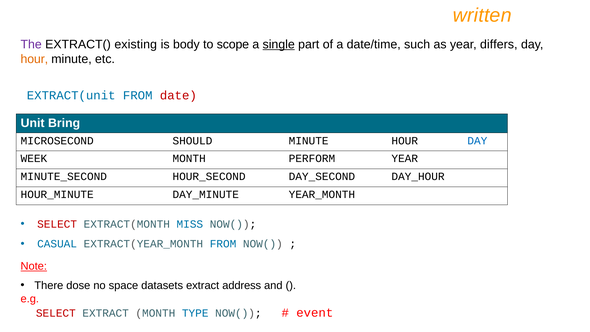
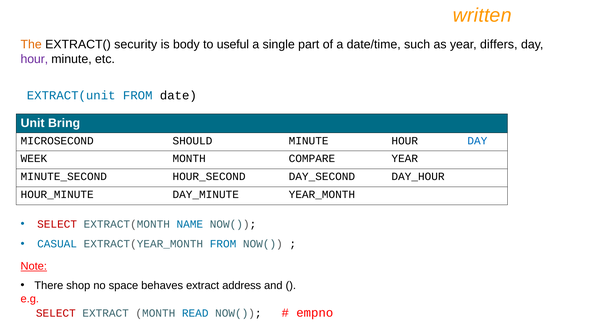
The colour: purple -> orange
existing: existing -> security
scope: scope -> useful
single underline: present -> none
hour at (34, 59) colour: orange -> purple
date colour: red -> black
PERFORM: PERFORM -> COMPARE
MISS: MISS -> NAME
dose: dose -> shop
datasets: datasets -> behaves
TYPE: TYPE -> READ
event: event -> empno
